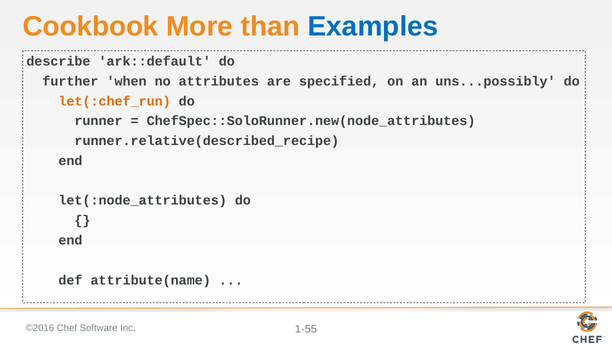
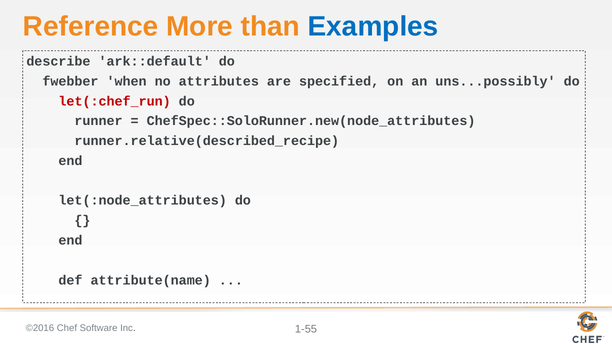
Cookbook: Cookbook -> Reference
further: further -> fwebber
let(:chef_run colour: orange -> red
